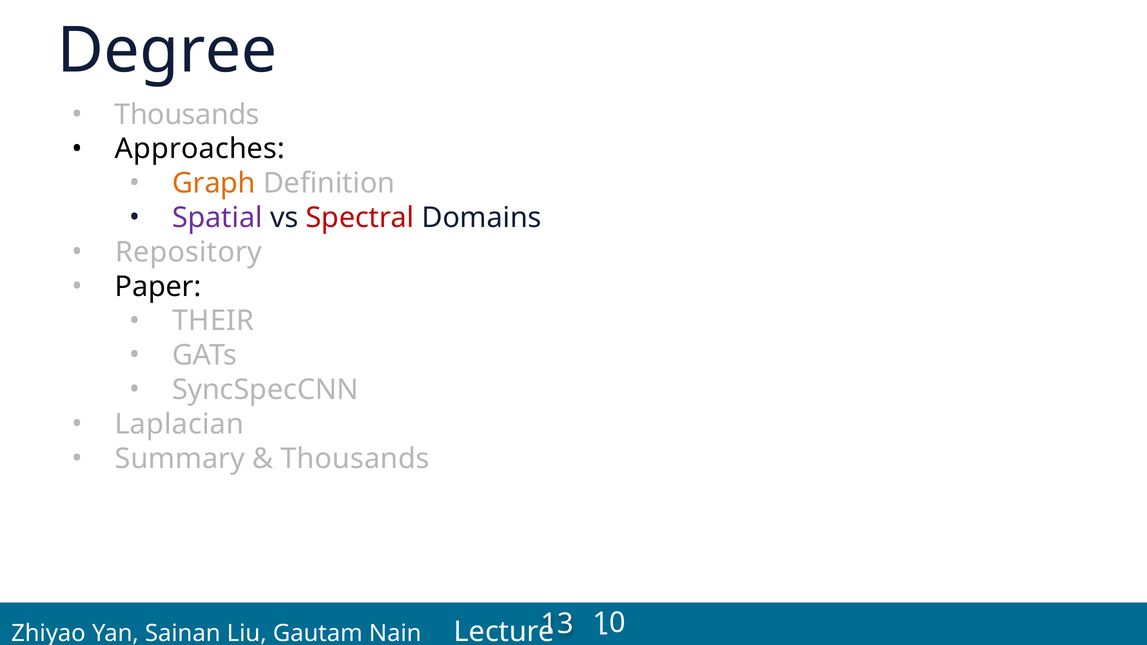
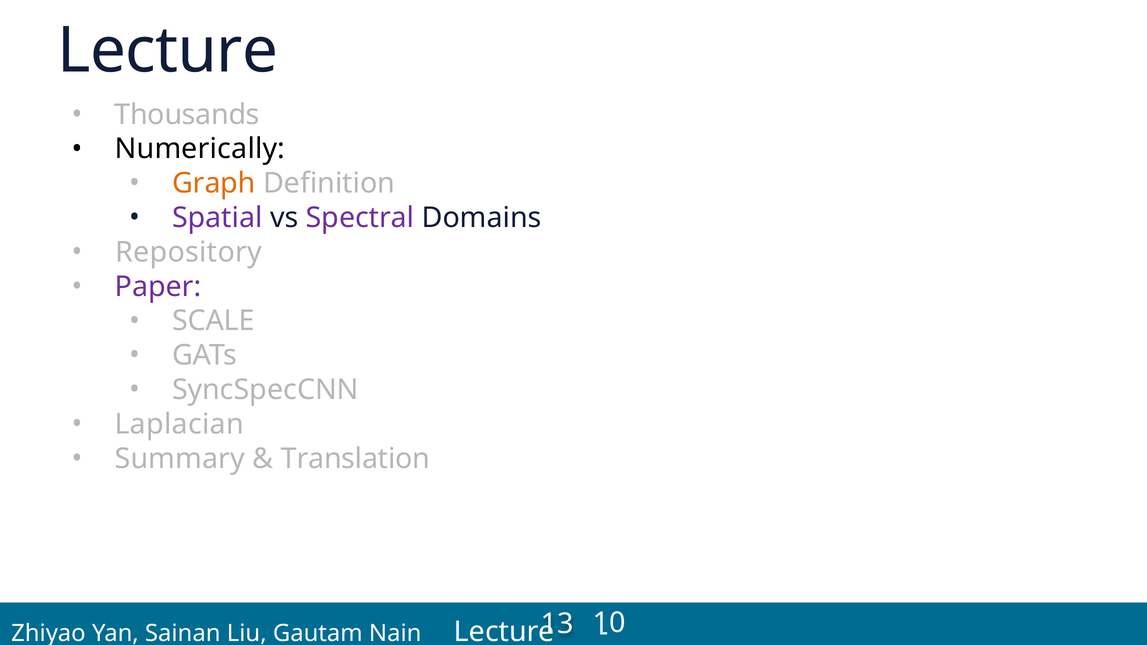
Degree at (167, 51): Degree -> Lecture
Approaches: Approaches -> Numerically
Spectral colour: red -> purple
Paper colour: black -> purple
THEIR: THEIR -> SCALE
Thousands at (355, 459): Thousands -> Translation
